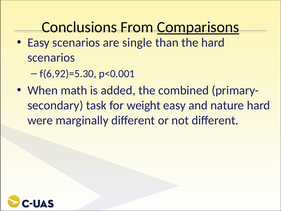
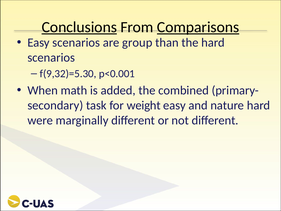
Conclusions underline: none -> present
single: single -> group
f(6,92)=5.30: f(6,92)=5.30 -> f(9,32)=5.30
